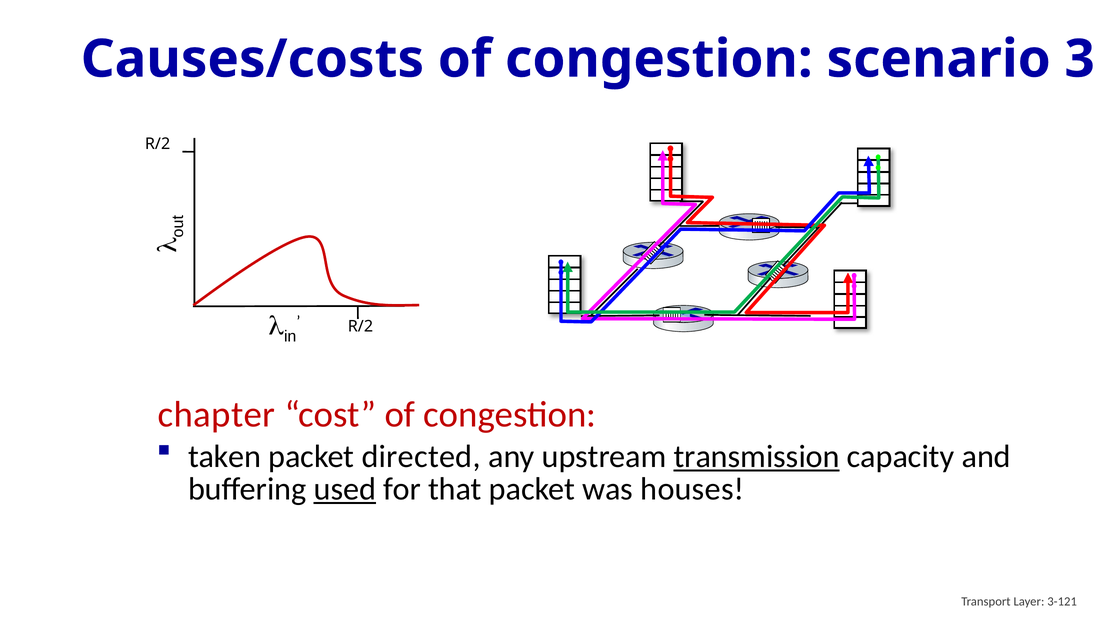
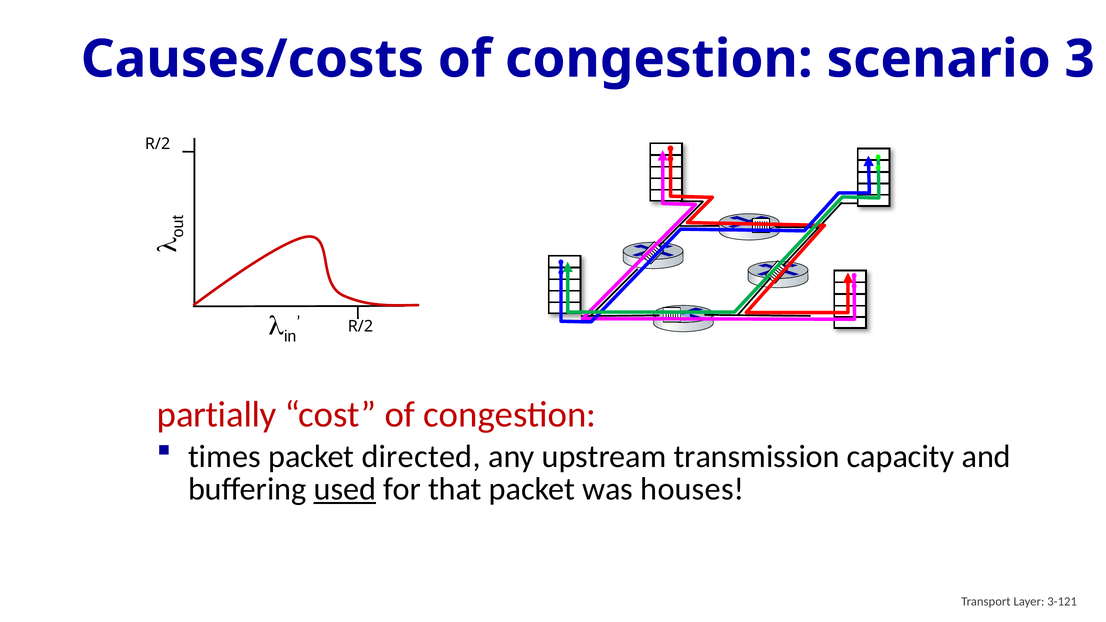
chapter: chapter -> partially
taken: taken -> times
transmission underline: present -> none
